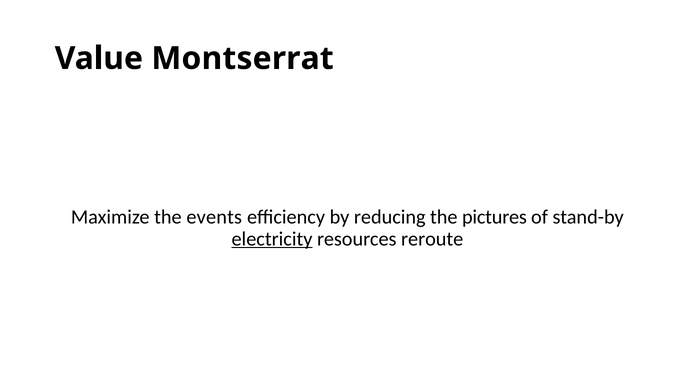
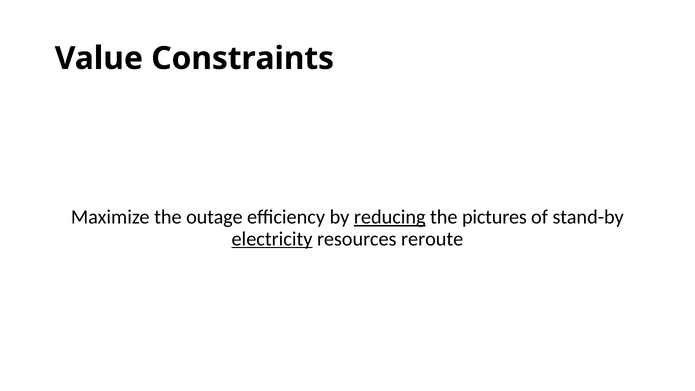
Montserrat: Montserrat -> Constraints
events: events -> outage
reducing underline: none -> present
